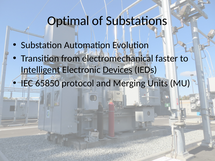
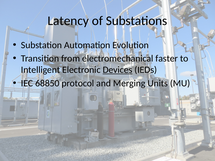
Optimal: Optimal -> Latency
Intelligent underline: present -> none
65850: 65850 -> 68850
